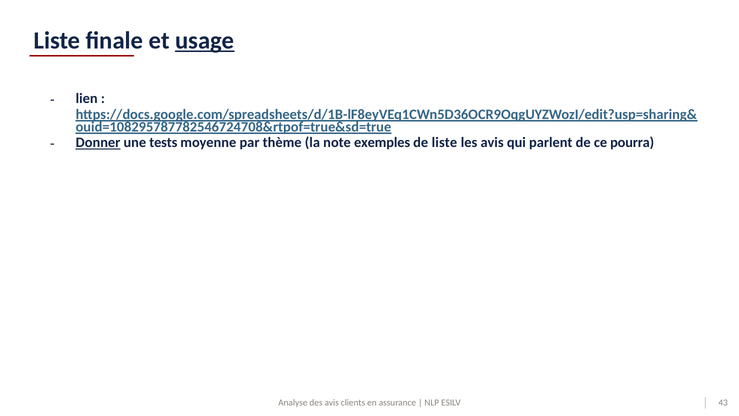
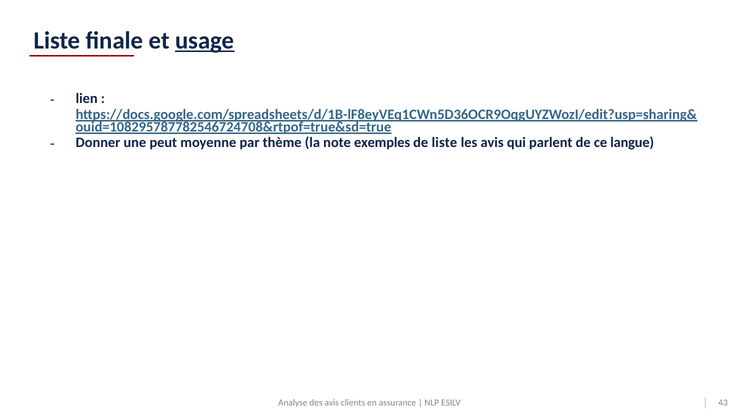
Donner underline: present -> none
tests: tests -> peut
pourra: pourra -> langue
